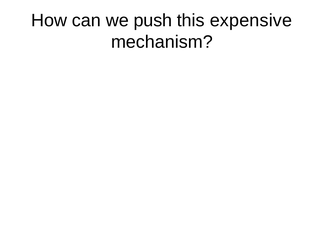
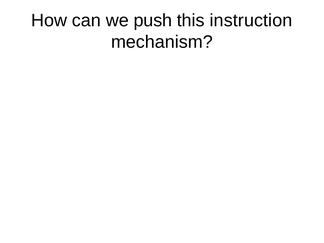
expensive: expensive -> instruction
